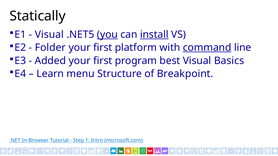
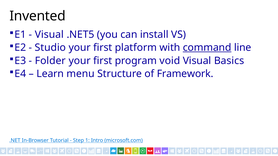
Statically: Statically -> Invented
you underline: present -> none
install underline: present -> none
Folder: Folder -> Studio
Added: Added -> Folder
best: best -> void
Breakpoint: Breakpoint -> Framework
